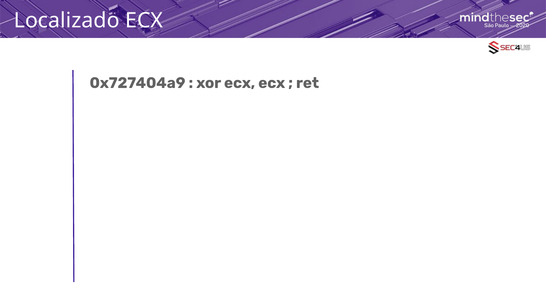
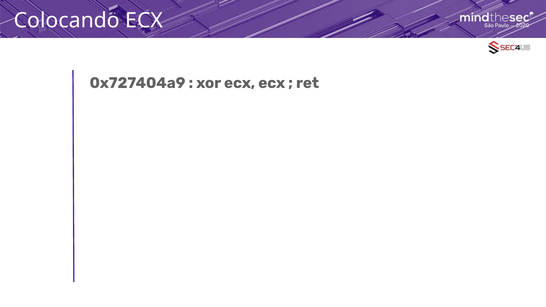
Localizado: Localizado -> Colocando
